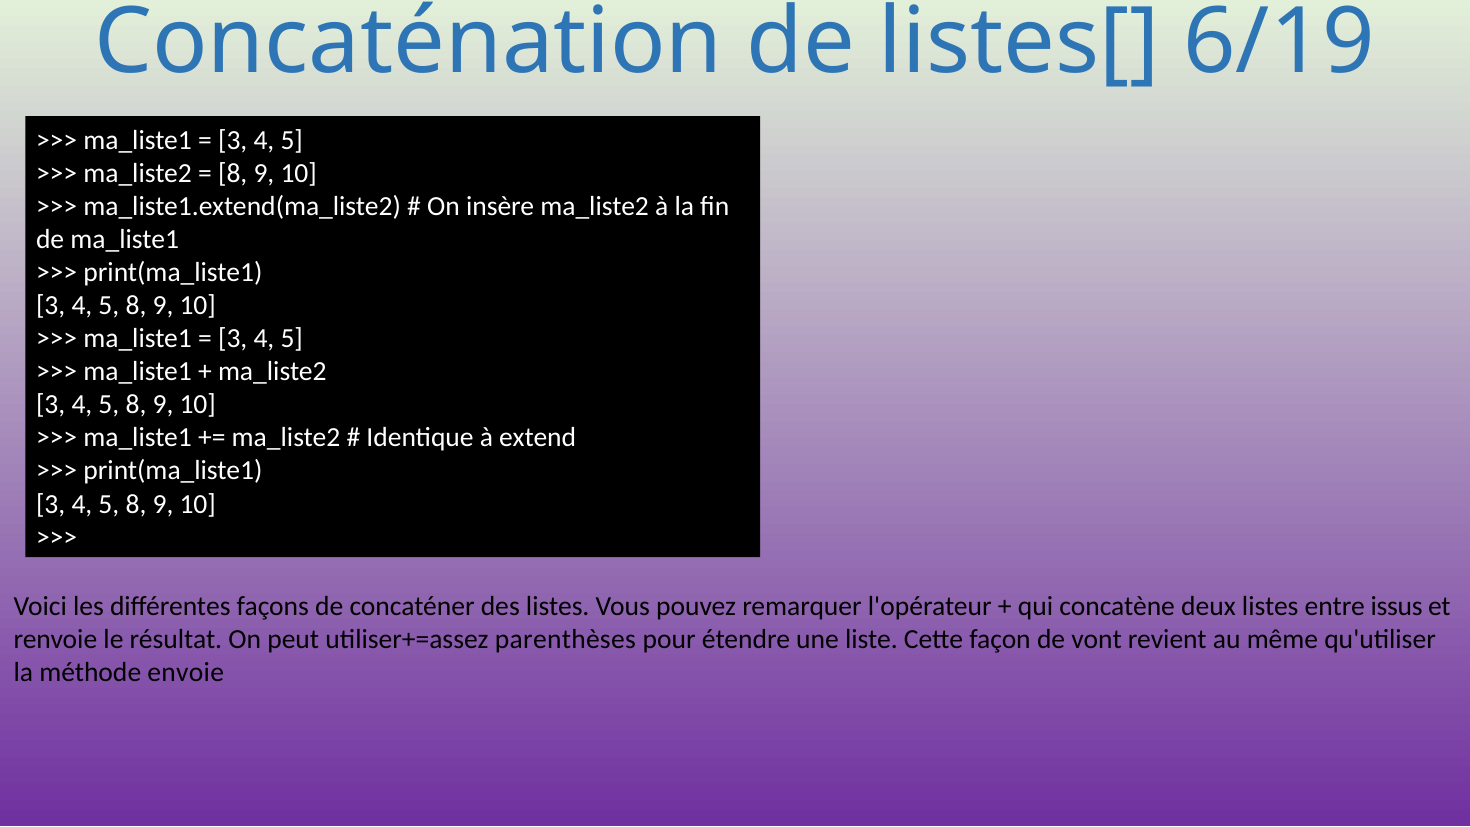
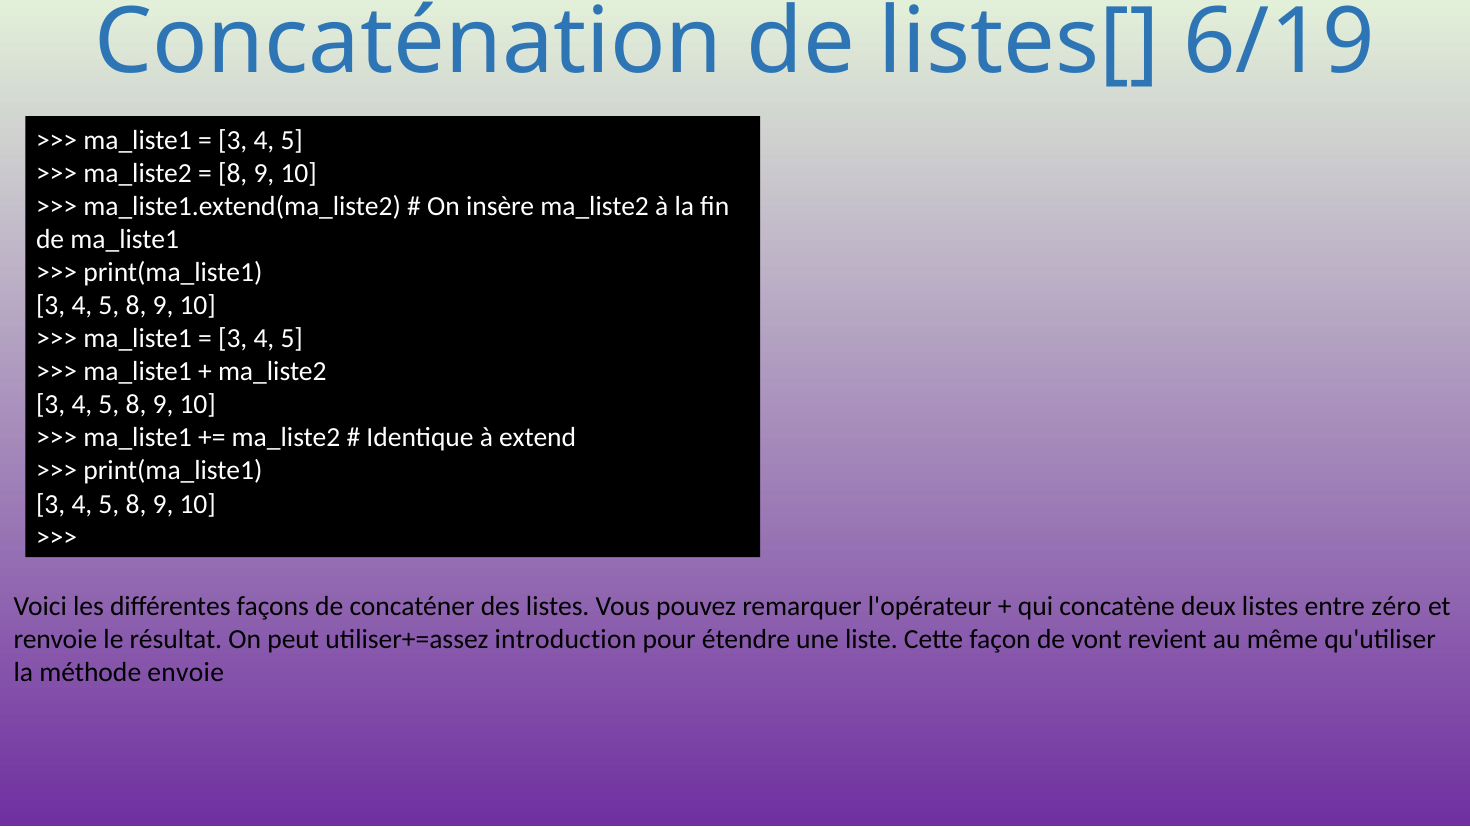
issus: issus -> zéro
parenthèses: parenthèses -> introduction
